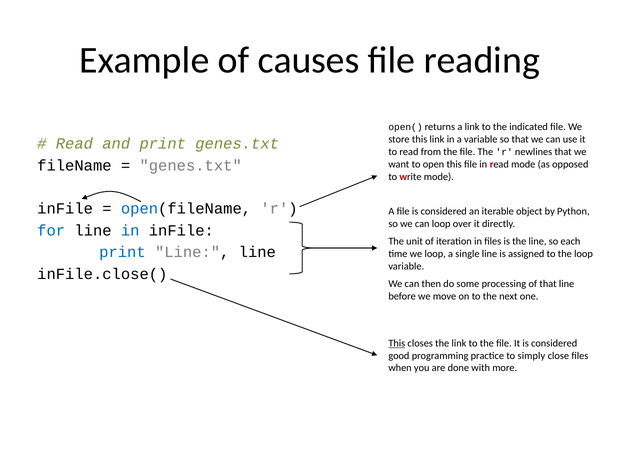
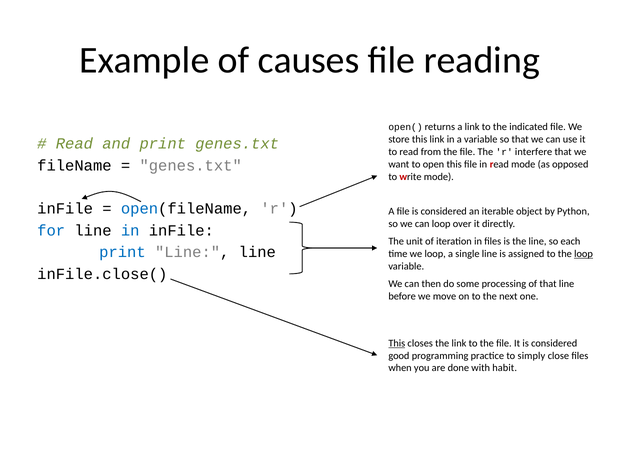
newlines: newlines -> interfere
loop at (584, 254) underline: none -> present
more: more -> habit
